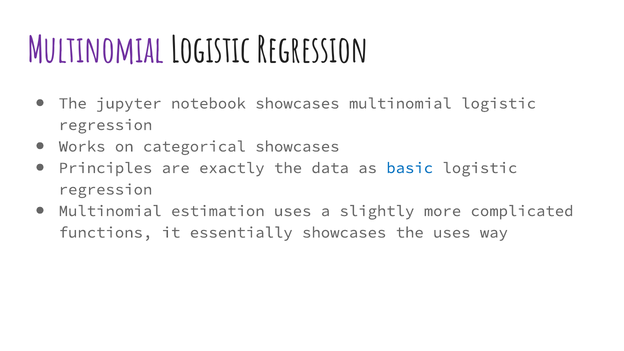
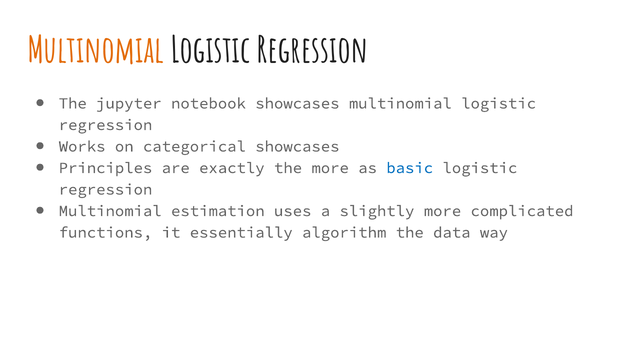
Multinomial at (96, 51) colour: purple -> orange
the data: data -> more
essentially showcases: showcases -> algorithm
the uses: uses -> data
